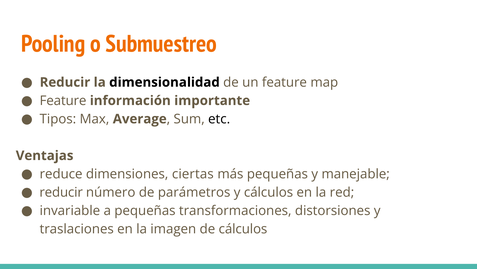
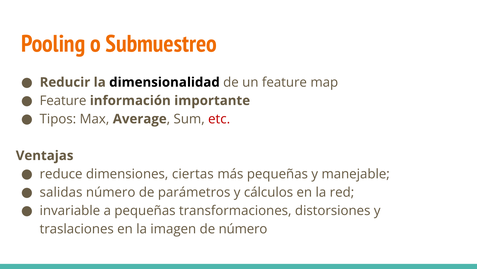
etc colour: black -> red
reducir at (61, 192): reducir -> salidas
de cálculos: cálculos -> número
